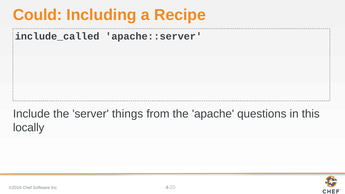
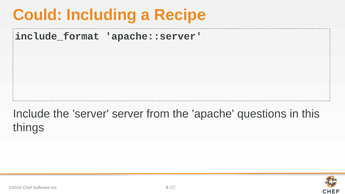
include_called: include_called -> include_format
server things: things -> server
locally: locally -> things
